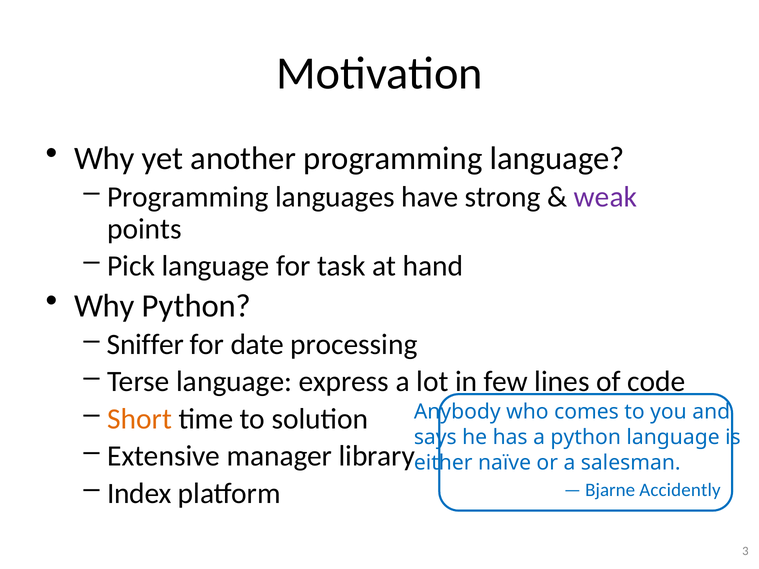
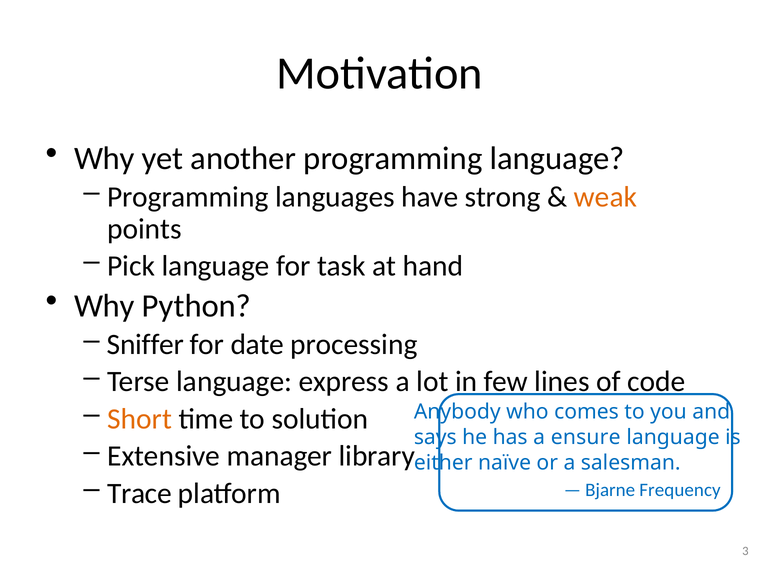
weak colour: purple -> orange
a python: python -> ensure
Index: Index -> Trace
Accidently: Accidently -> Frequency
